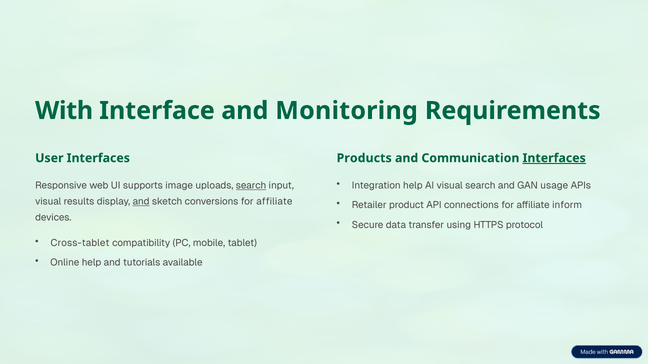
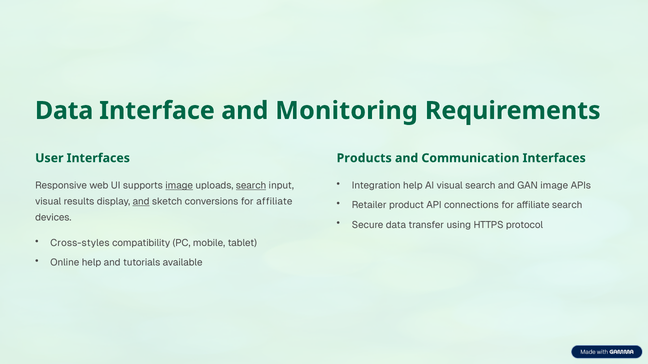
With at (64, 111): With -> Data
Interfaces at (554, 158) underline: present -> none
GAN usage: usage -> image
image at (179, 186) underline: none -> present
affiliate inform: inform -> search
Cross-tablet: Cross-tablet -> Cross-styles
